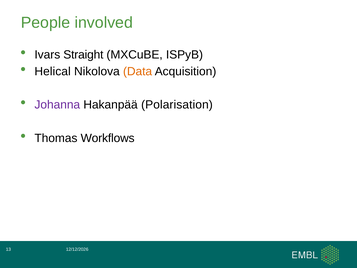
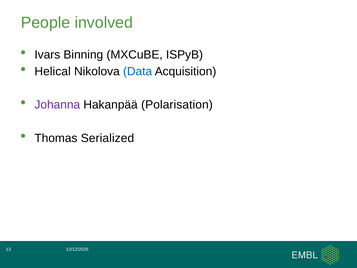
Straight: Straight -> Binning
Data colour: orange -> blue
Workflows: Workflows -> Serialized
